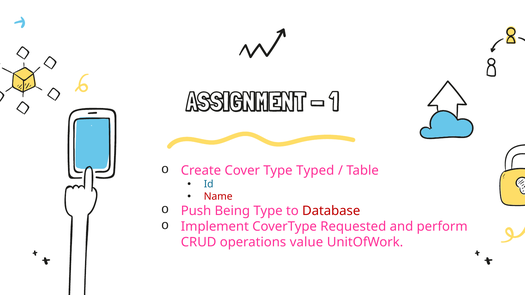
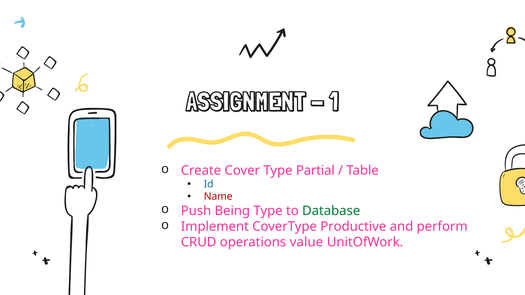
Typed: Typed -> Partial
Database colour: red -> green
Requested: Requested -> Productive
